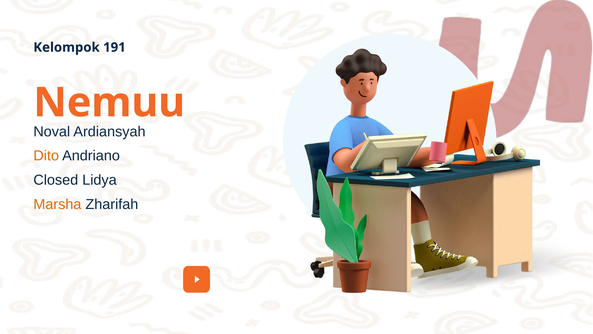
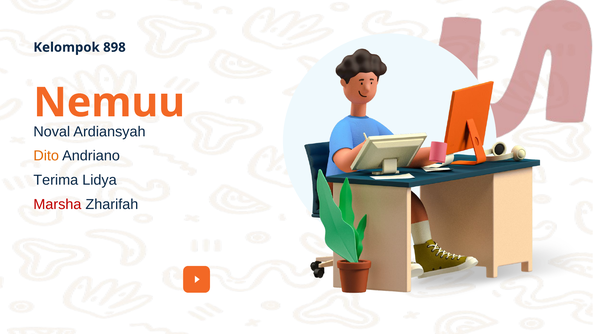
191: 191 -> 898
Closed: Closed -> Terima
Marsha colour: orange -> red
